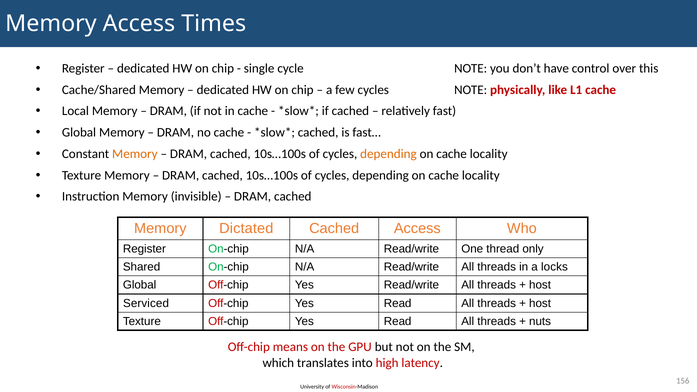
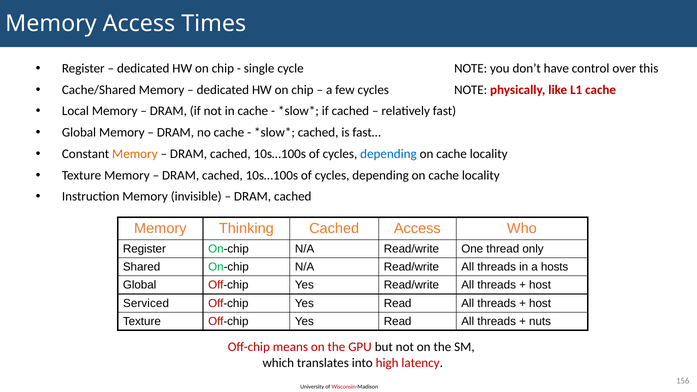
depending at (388, 154) colour: orange -> blue
Dictated: Dictated -> Thinking
locks: locks -> hosts
